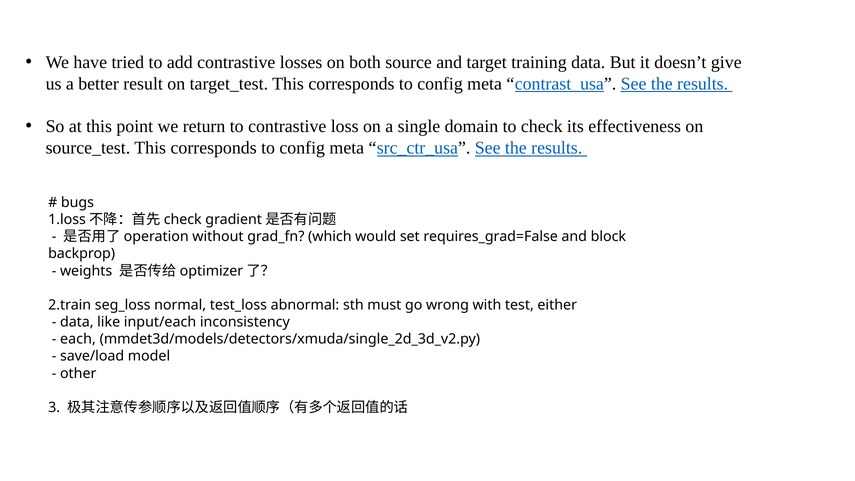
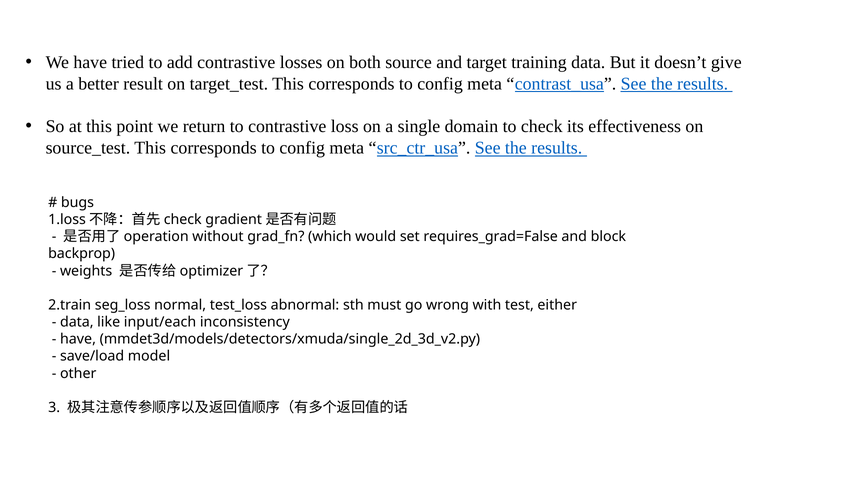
each at (78, 339): each -> have
